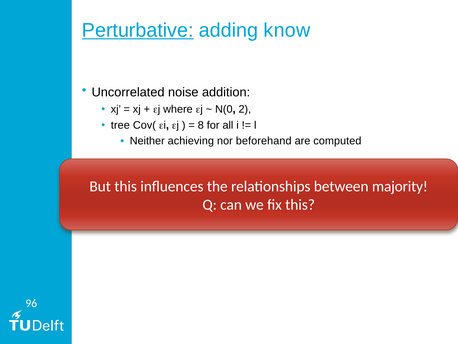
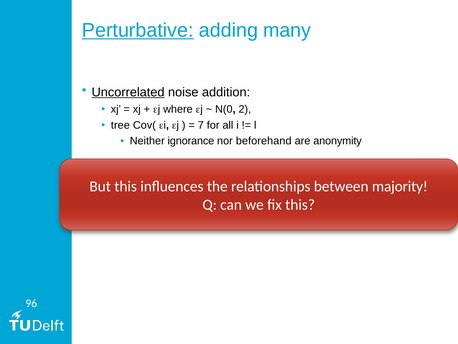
know: know -> many
Uncorrelated underline: none -> present
8: 8 -> 7
achieving: achieving -> ignorance
computed: computed -> anonymity
